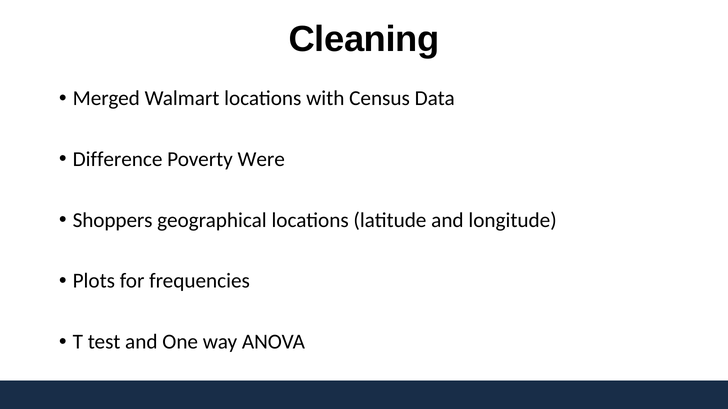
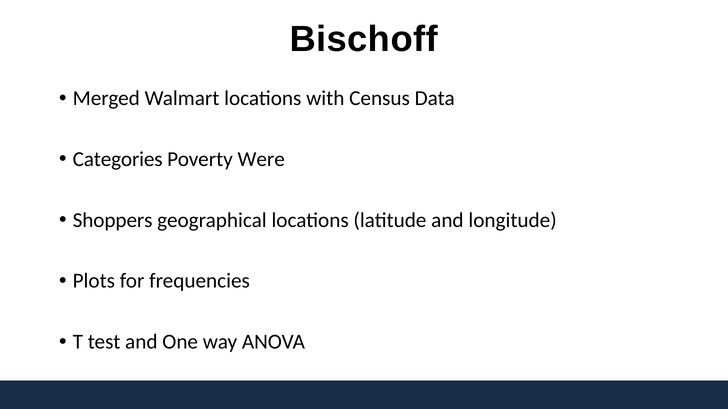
Cleaning: Cleaning -> Bischoff
Difference: Difference -> Categories
